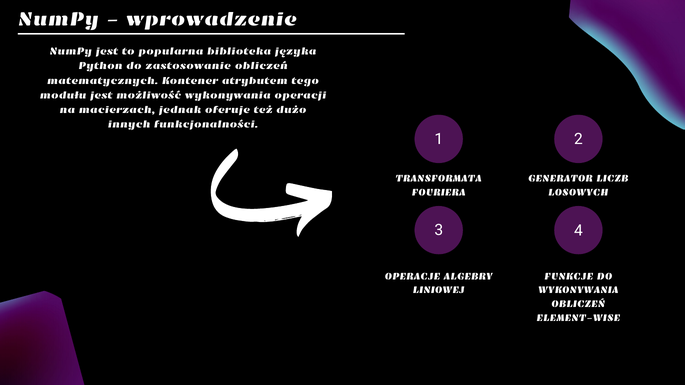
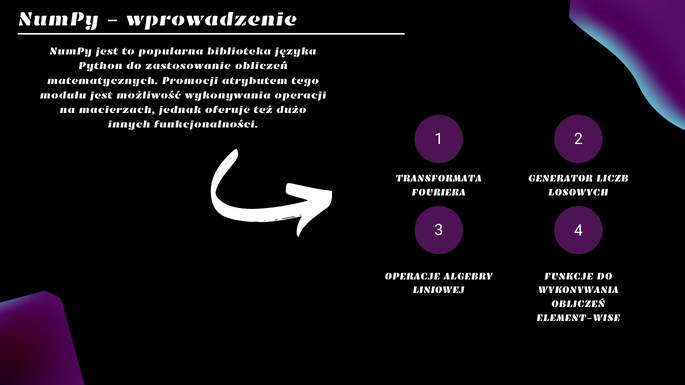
Kontener: Kontener -> Promocji
